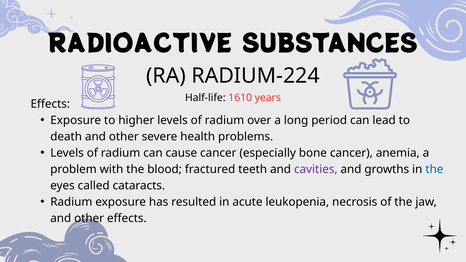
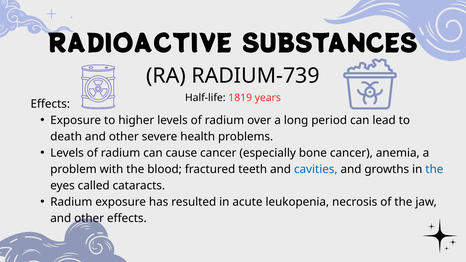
RADIUM-224: RADIUM-224 -> RADIUM-739
1610: 1610 -> 1819
cavities colour: purple -> blue
